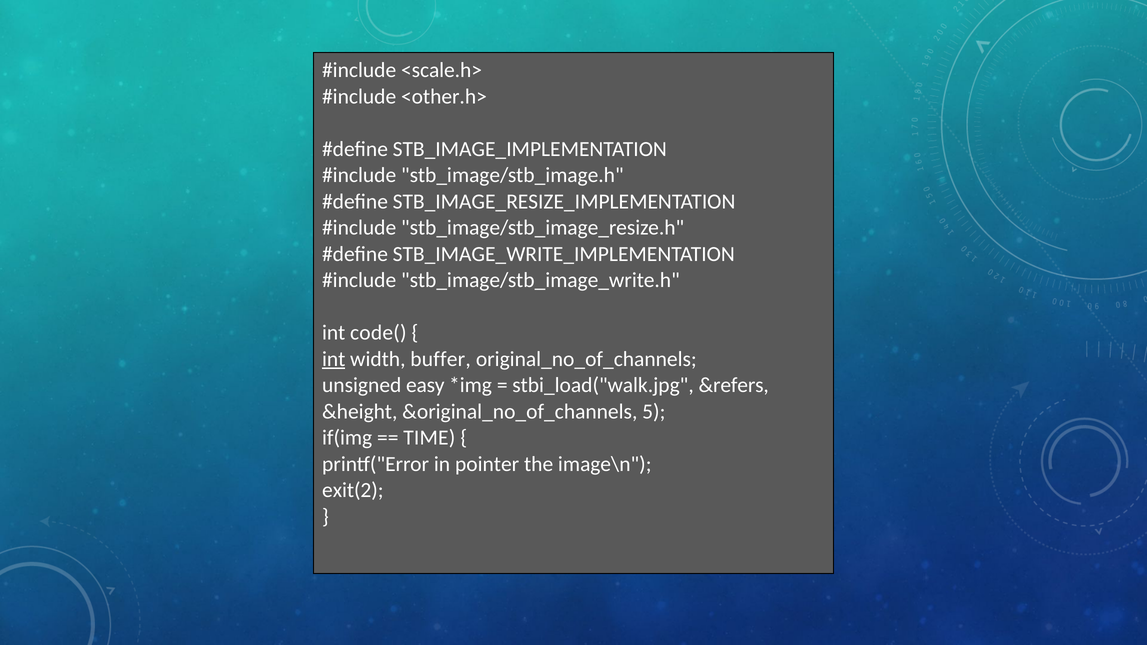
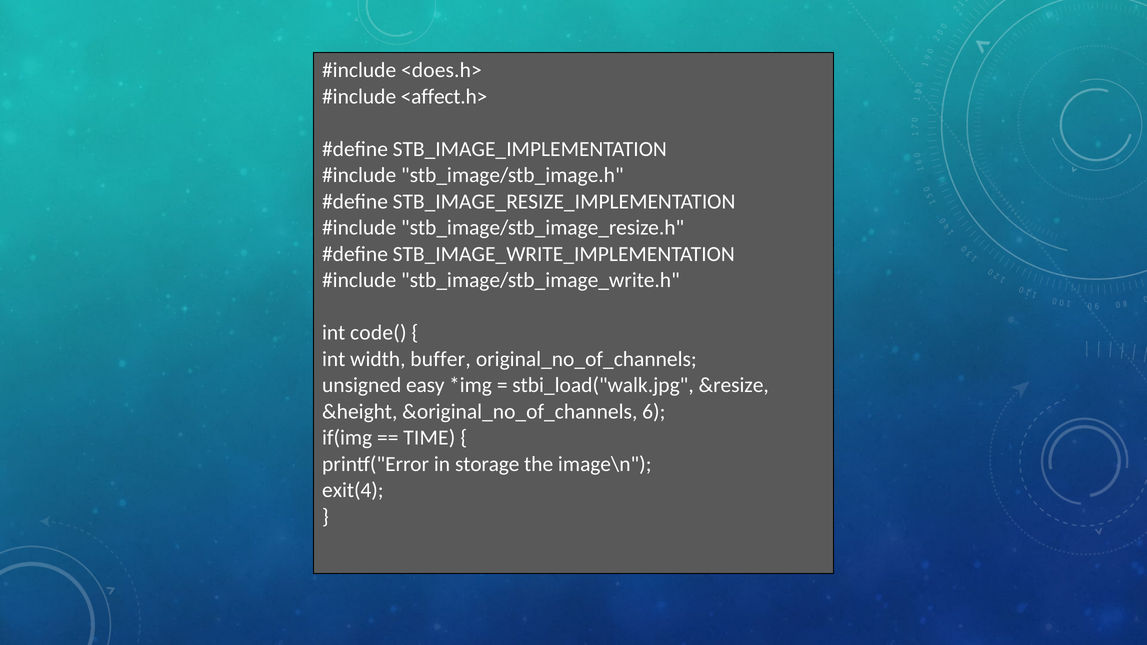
<scale.h>: <scale.h> -> <does.h>
<other.h>: <other.h> -> <affect.h>
int at (334, 359) underline: present -> none
&refers: &refers -> &resize
5: 5 -> 6
pointer: pointer -> storage
exit(2: exit(2 -> exit(4
